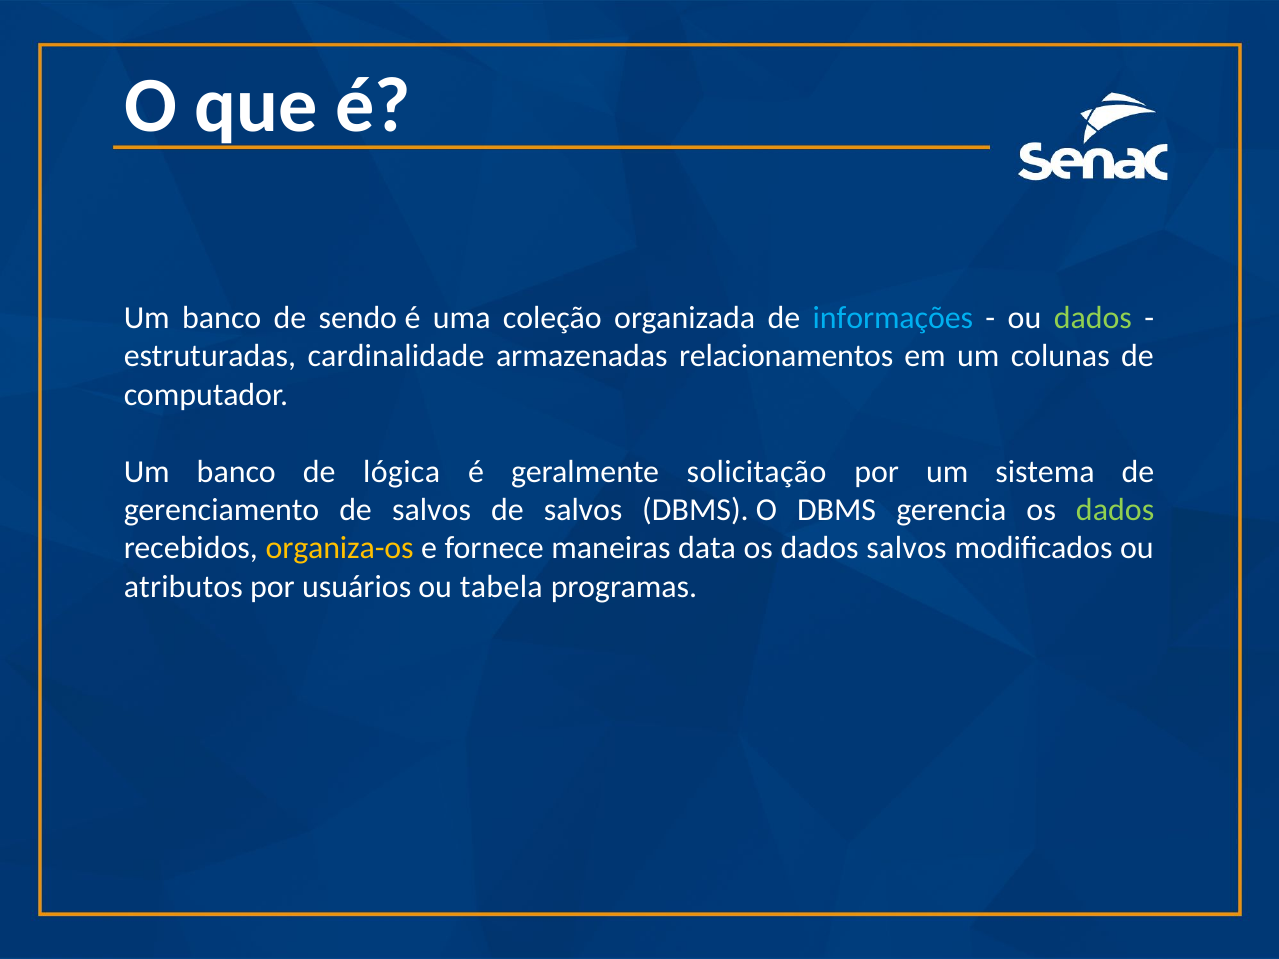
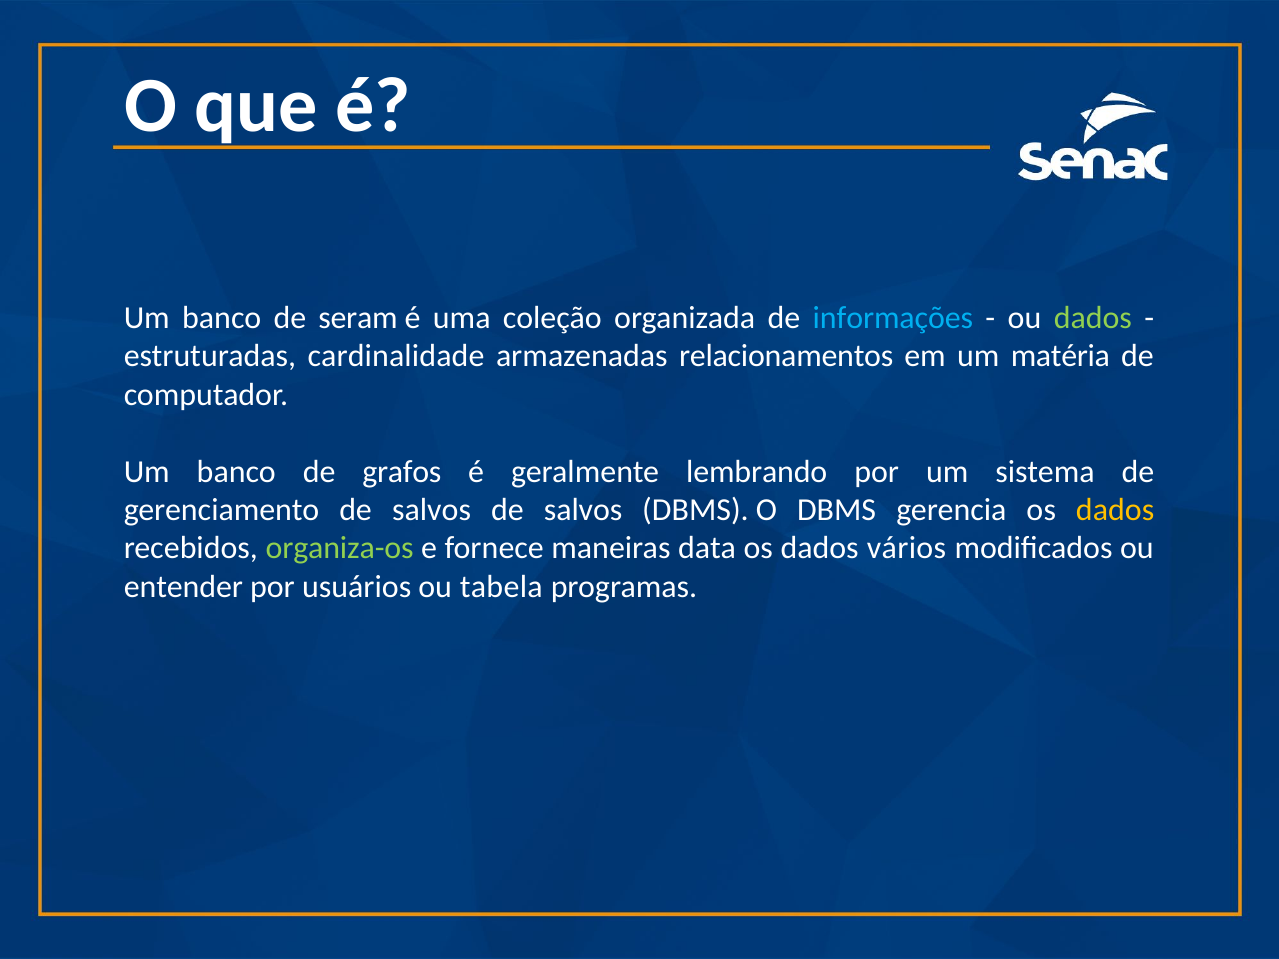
sendo: sendo -> seram
colunas: colunas -> matéria
lógica: lógica -> grafos
solicitação: solicitação -> lembrando
dados at (1115, 510) colour: light green -> yellow
organiza-os colour: yellow -> light green
dados salvos: salvos -> vários
atributos: atributos -> entender
